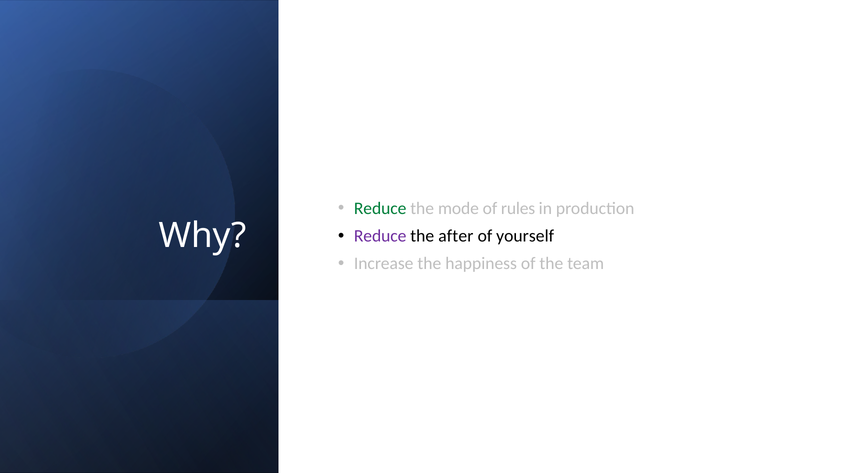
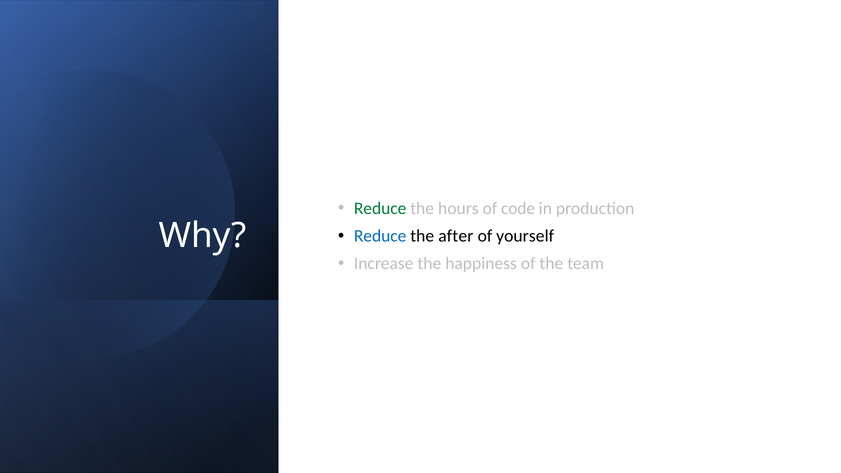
mode: mode -> hours
rules: rules -> code
Reduce at (380, 236) colour: purple -> blue
